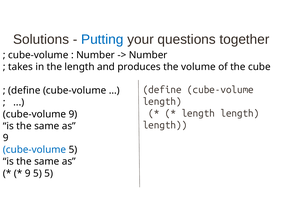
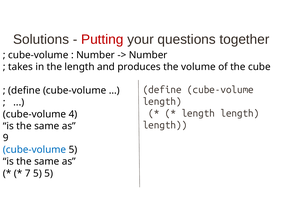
Putting colour: blue -> red
cube-volume 9: 9 -> 4
9 at (28, 174): 9 -> 7
